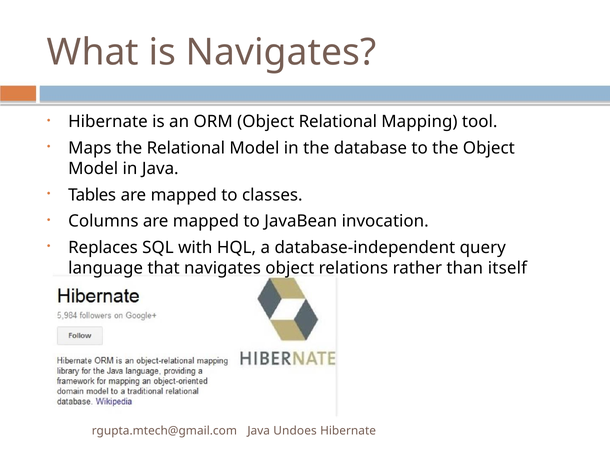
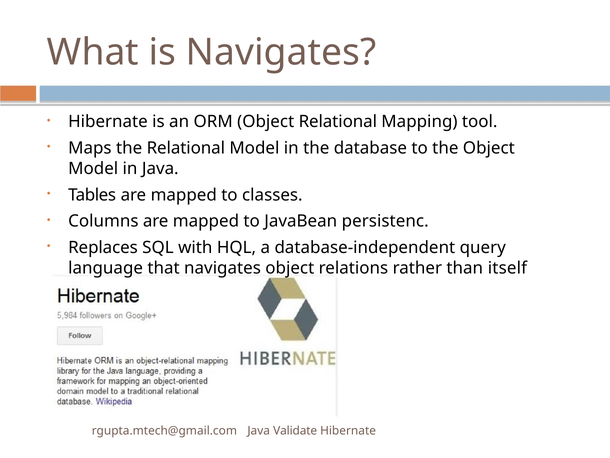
invocation: invocation -> persistenc
Undoes: Undoes -> Validate
